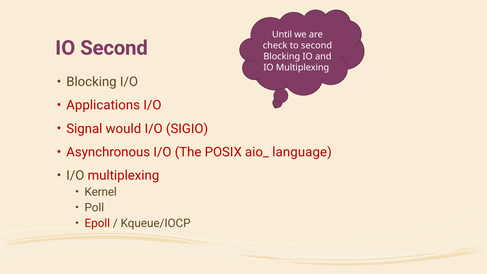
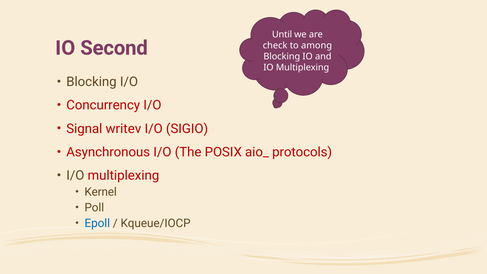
to second: second -> among
Applications: Applications -> Concurrency
would: would -> writev
language: language -> protocols
Epoll colour: red -> blue
